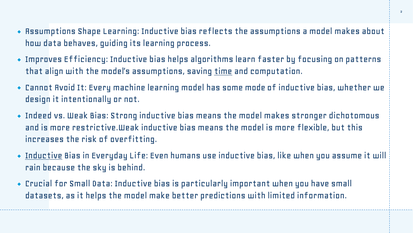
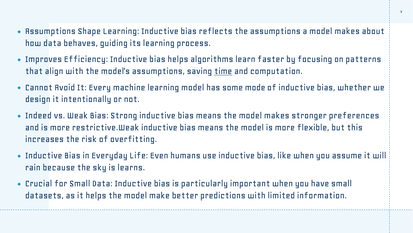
dichotomous: dichotomous -> preferences
Inductive at (44, 155) underline: present -> none
behind: behind -> learns
